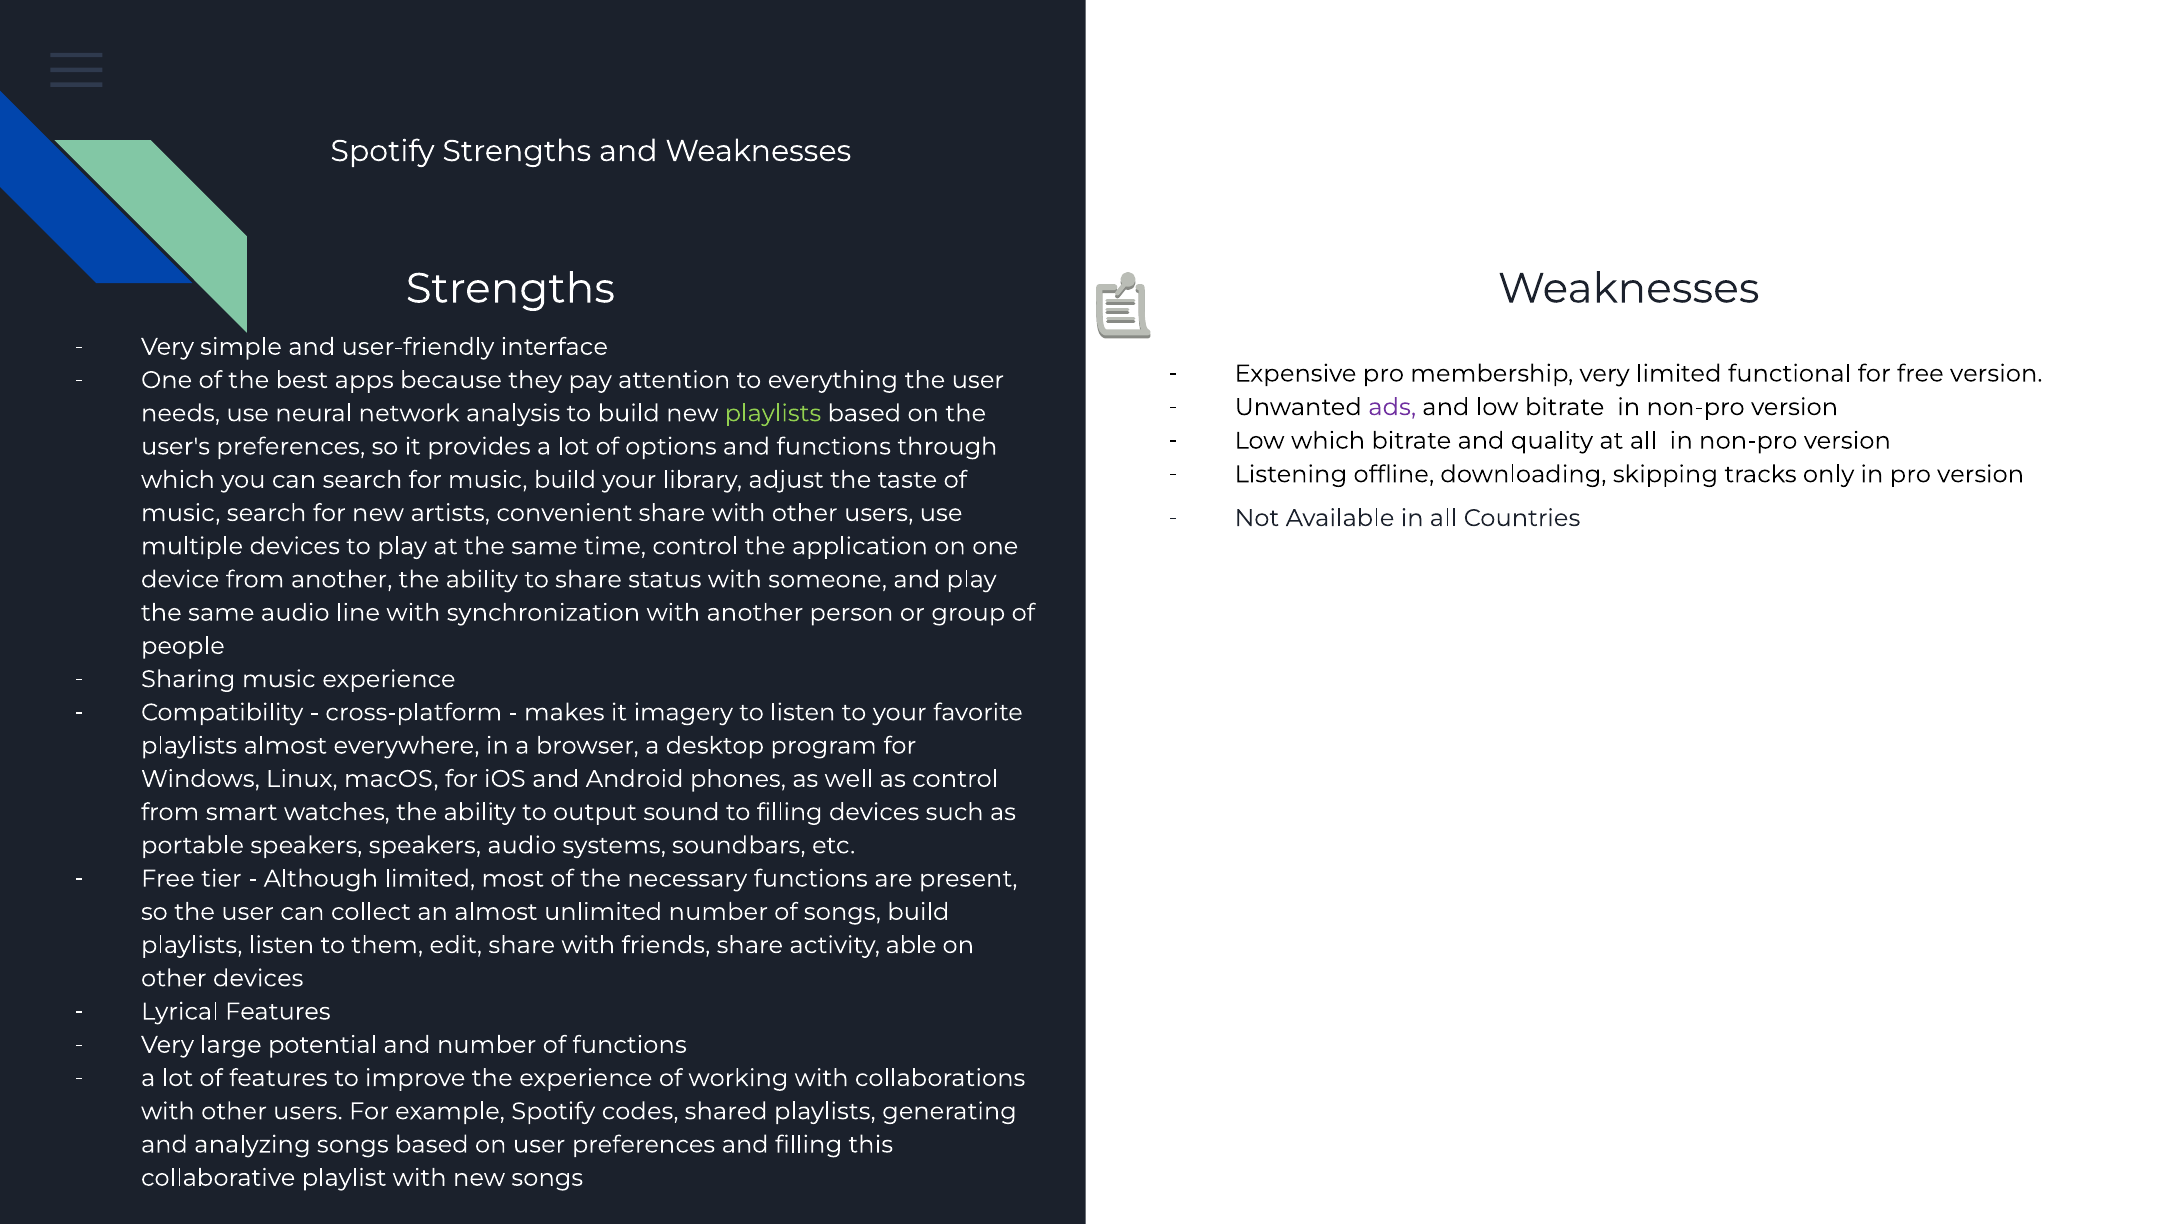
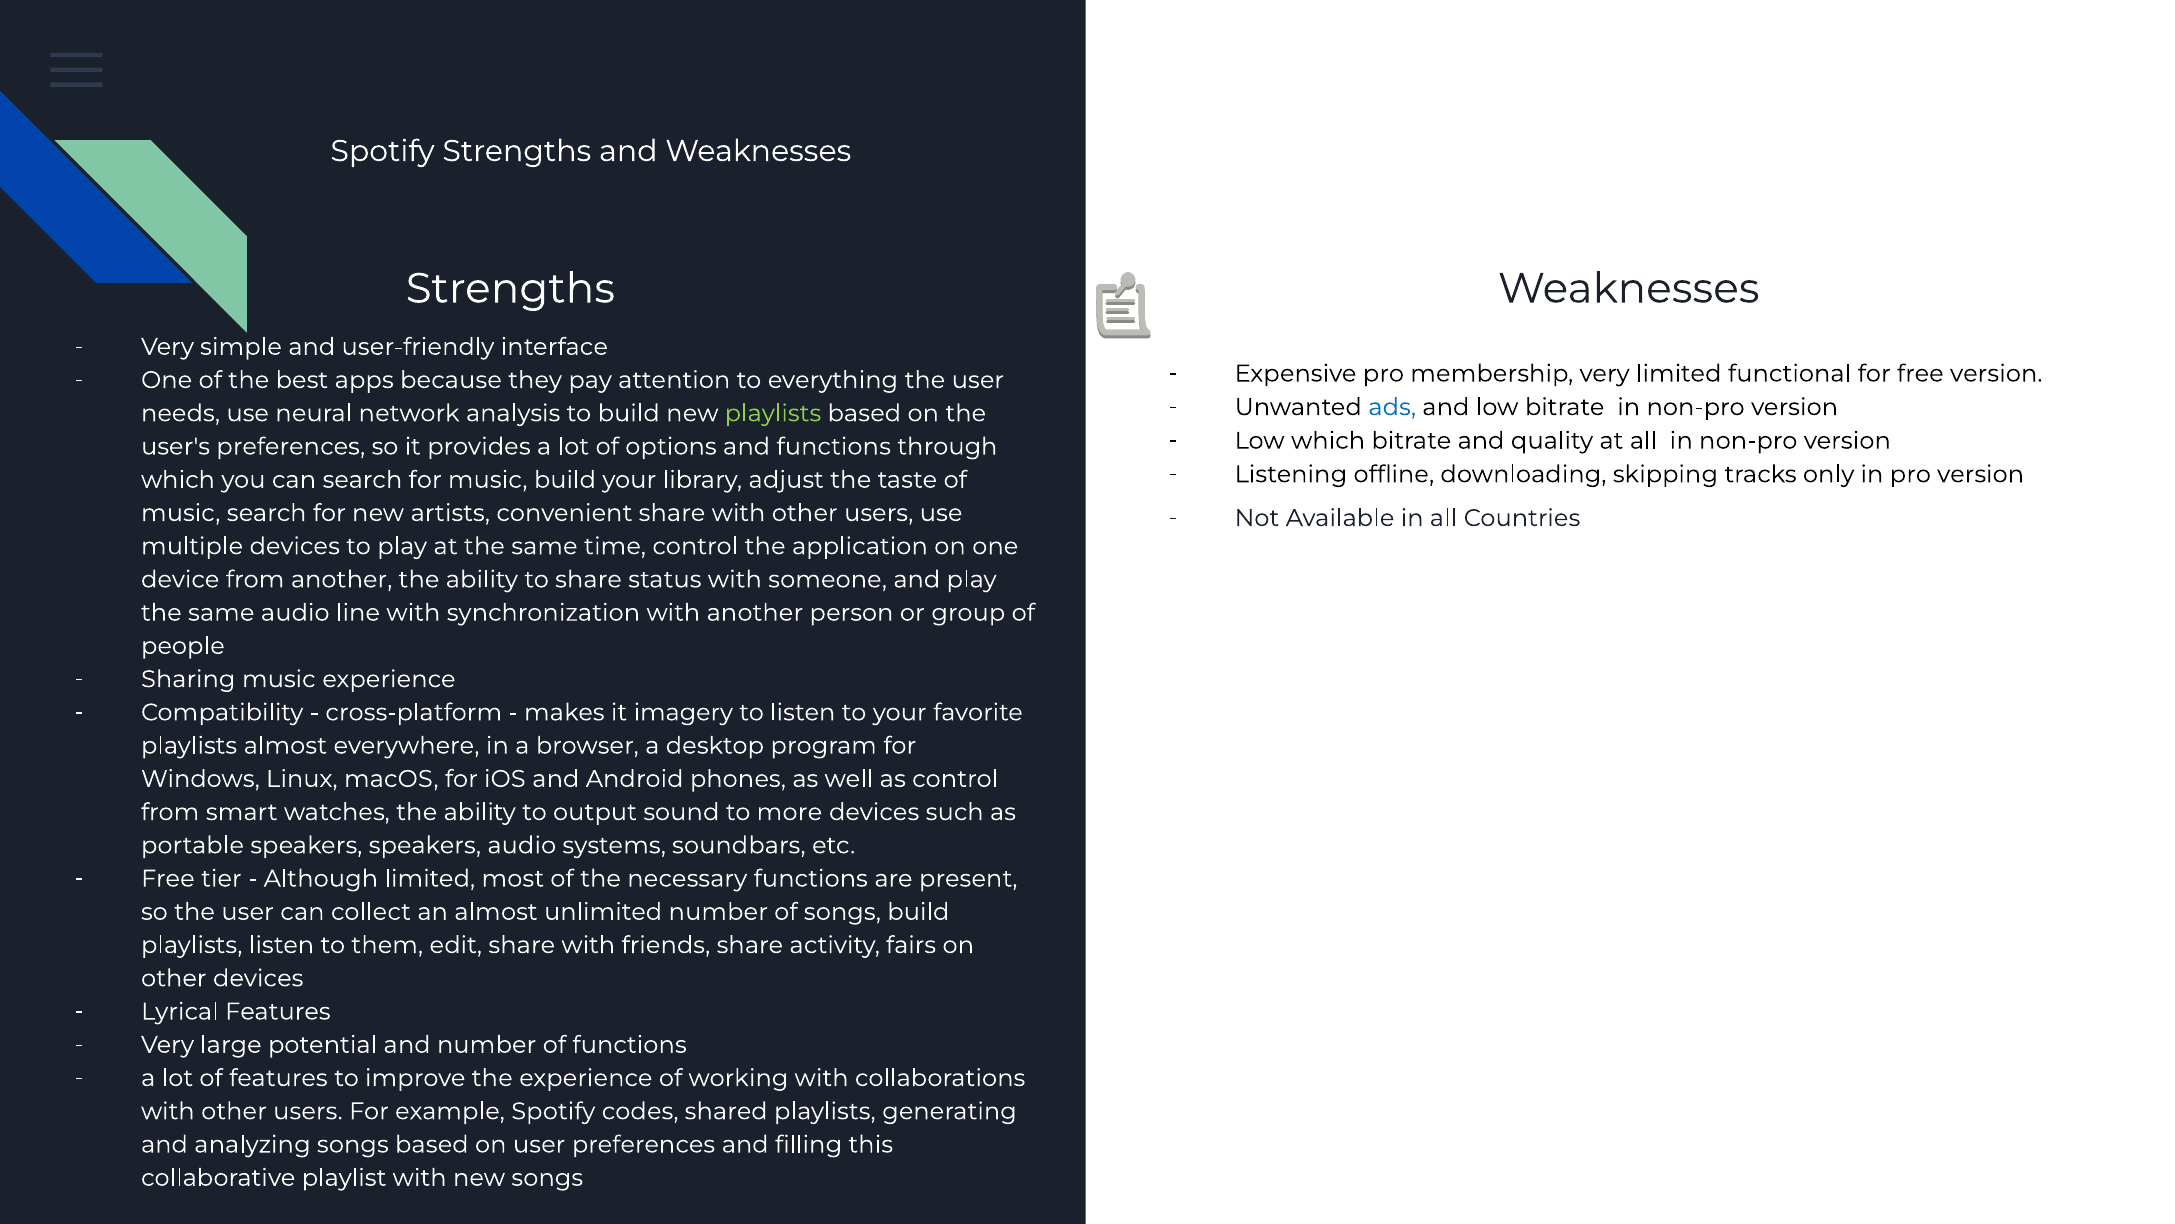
ads colour: purple -> blue
to filling: filling -> more
able: able -> fairs
